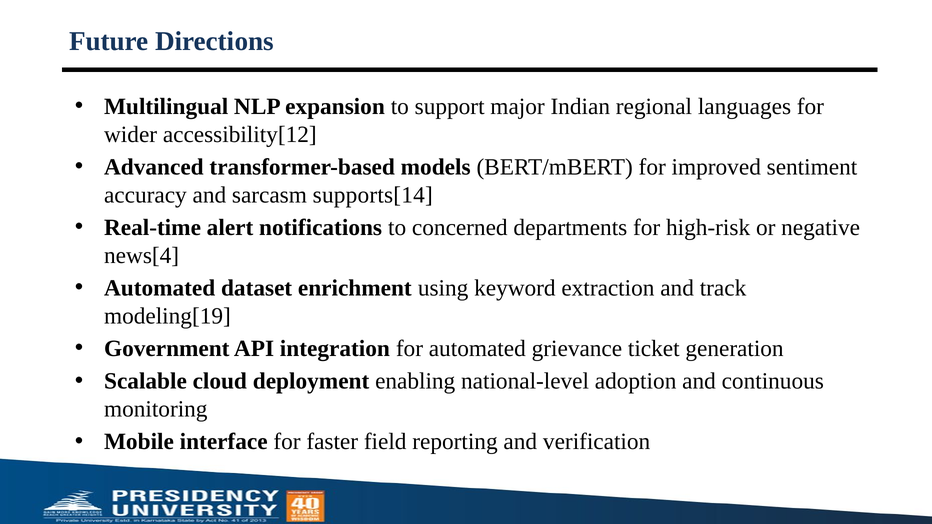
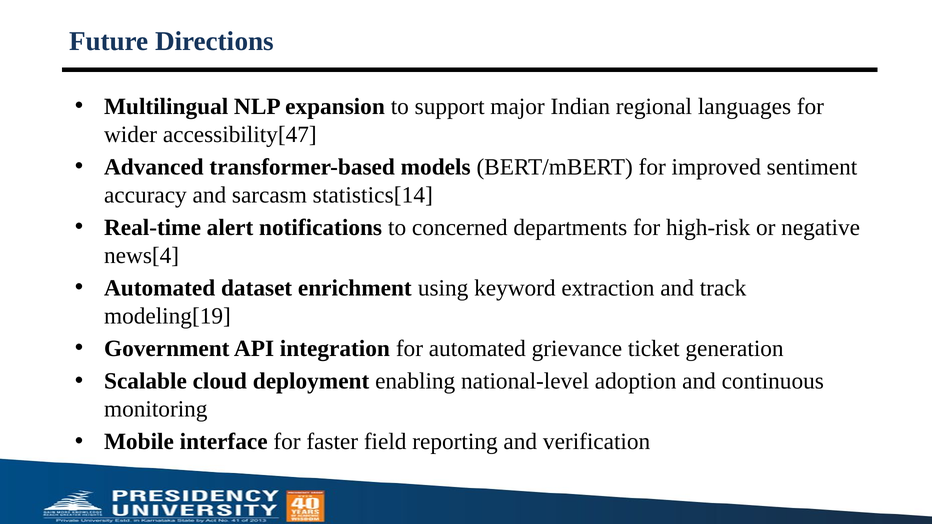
accessibility[12: accessibility[12 -> accessibility[47
supports[14: supports[14 -> statistics[14
